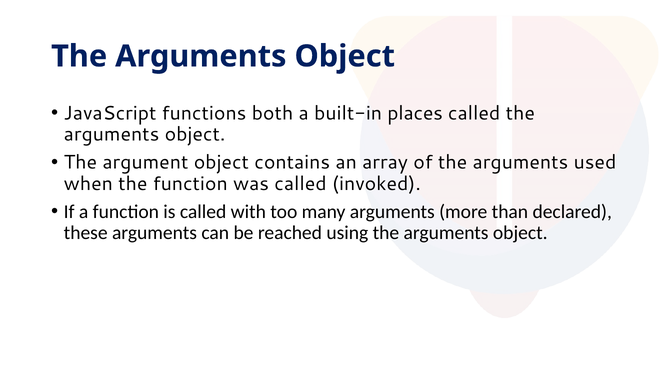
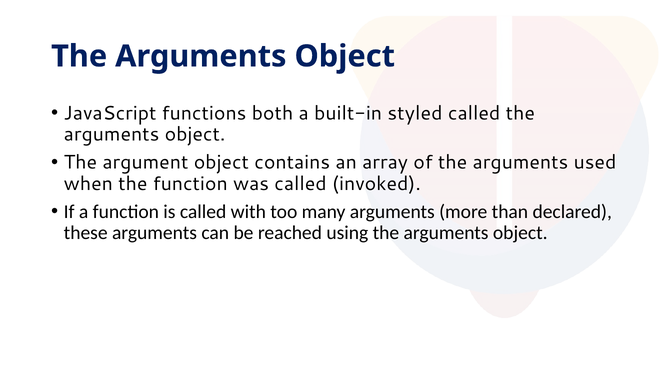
places: places -> styled
